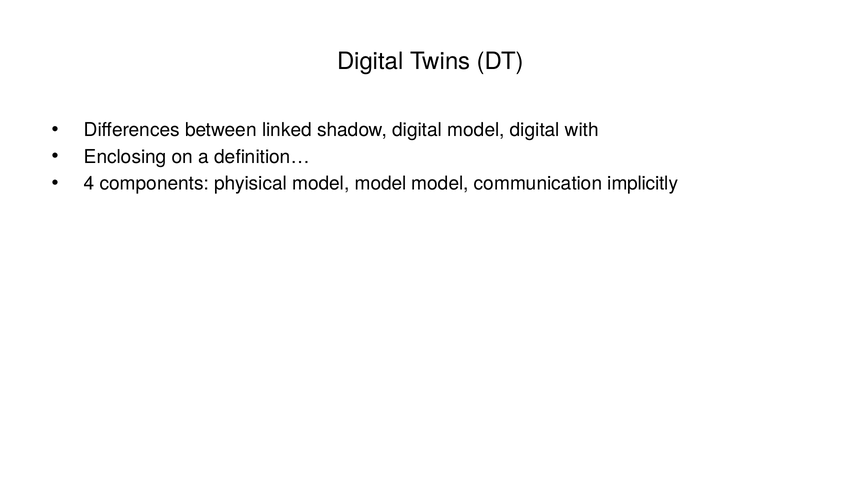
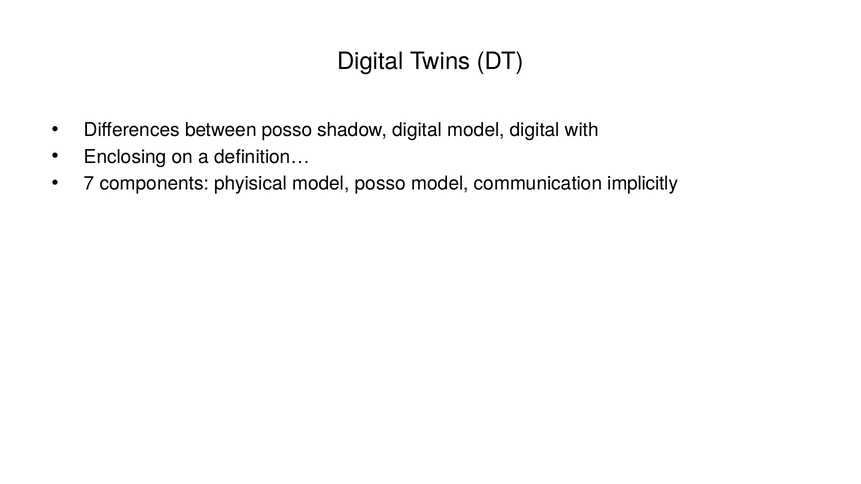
between linked: linked -> posso
4: 4 -> 7
phyisical model model: model -> posso
